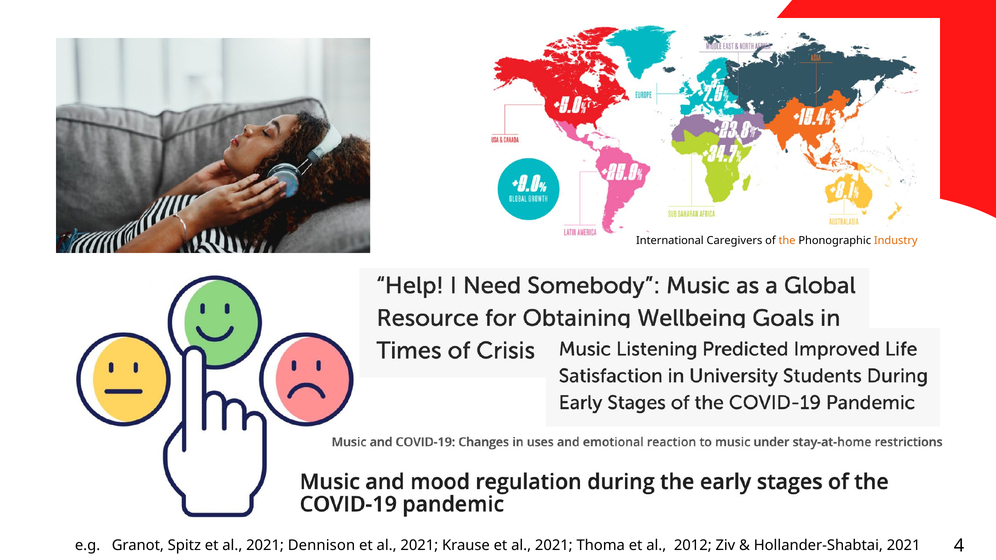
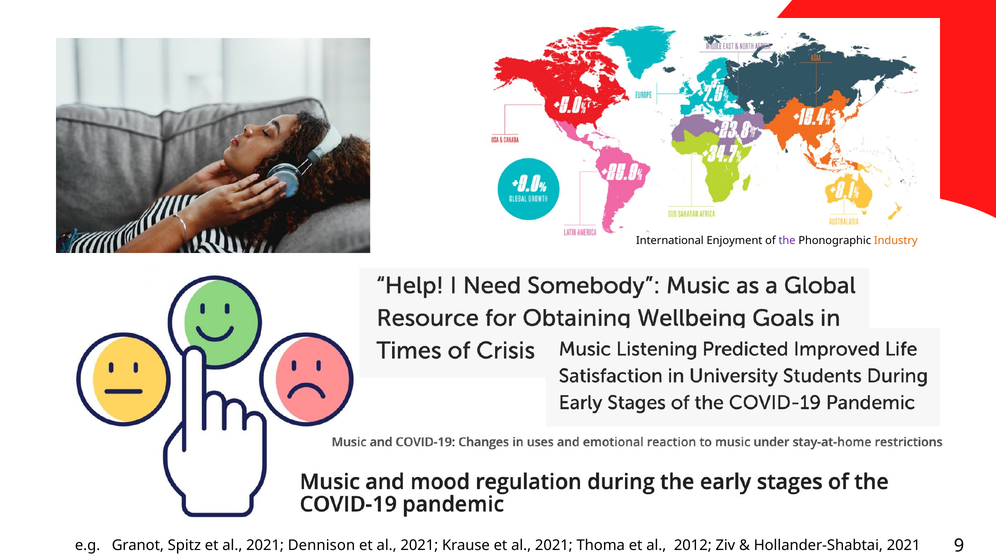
Caregivers: Caregivers -> Enjoyment
the colour: orange -> purple
4: 4 -> 9
